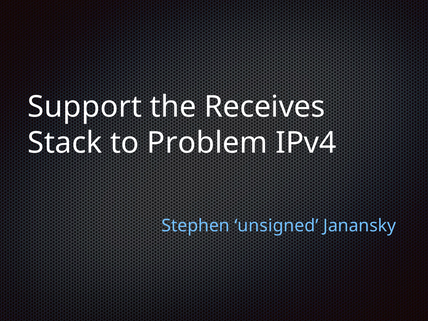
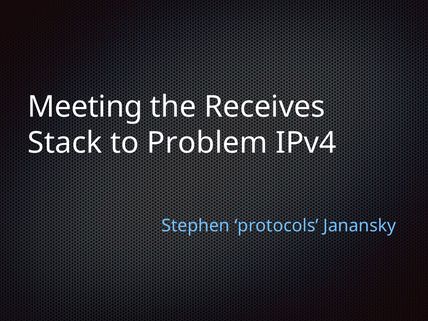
Support: Support -> Meeting
unsigned: unsigned -> protocols
